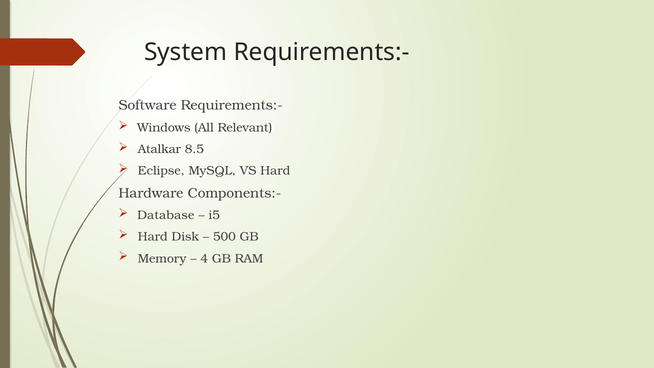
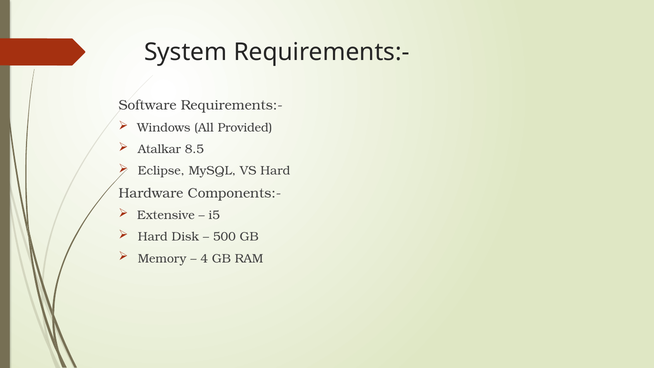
Relevant: Relevant -> Provided
Database: Database -> Extensive
